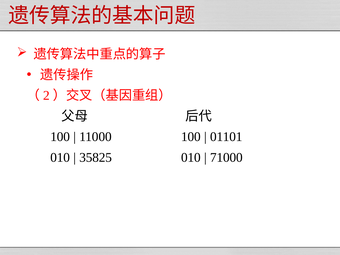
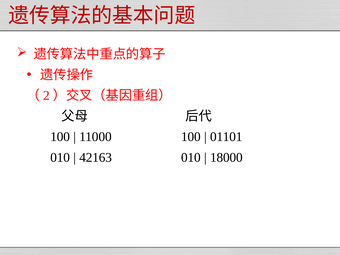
35825: 35825 -> 42163
71000: 71000 -> 18000
